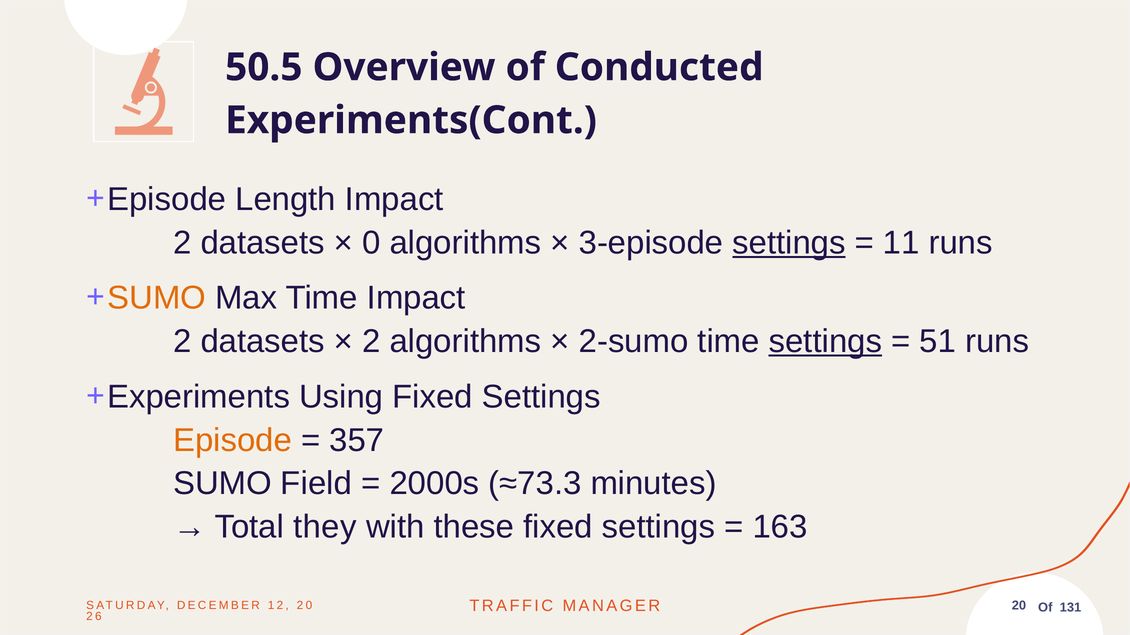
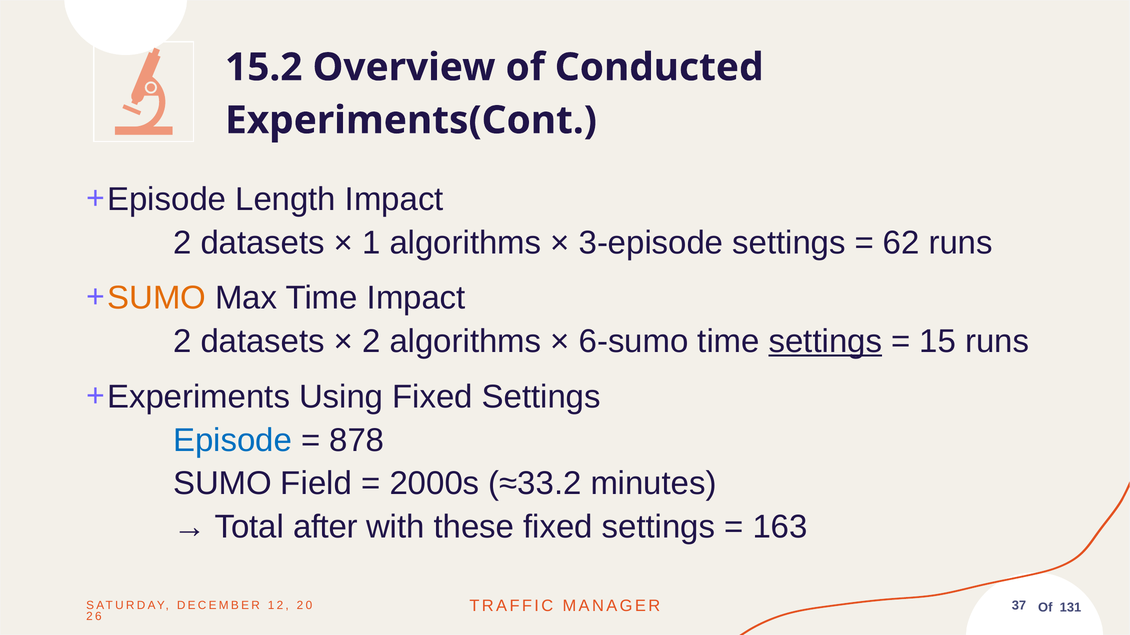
50.5: 50.5 -> 15.2
0: 0 -> 1
settings at (789, 243) underline: present -> none
11: 11 -> 62
2-sumo: 2-sumo -> 6-sumo
51: 51 -> 15
Episode at (233, 441) colour: orange -> blue
357: 357 -> 878
≈73.3: ≈73.3 -> ≈33.2
they: they -> after
MANAGER 20: 20 -> 37
